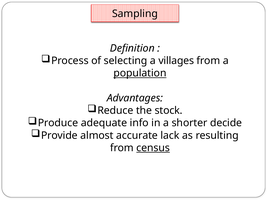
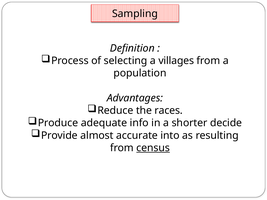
population underline: present -> none
stock: stock -> races
lack: lack -> into
